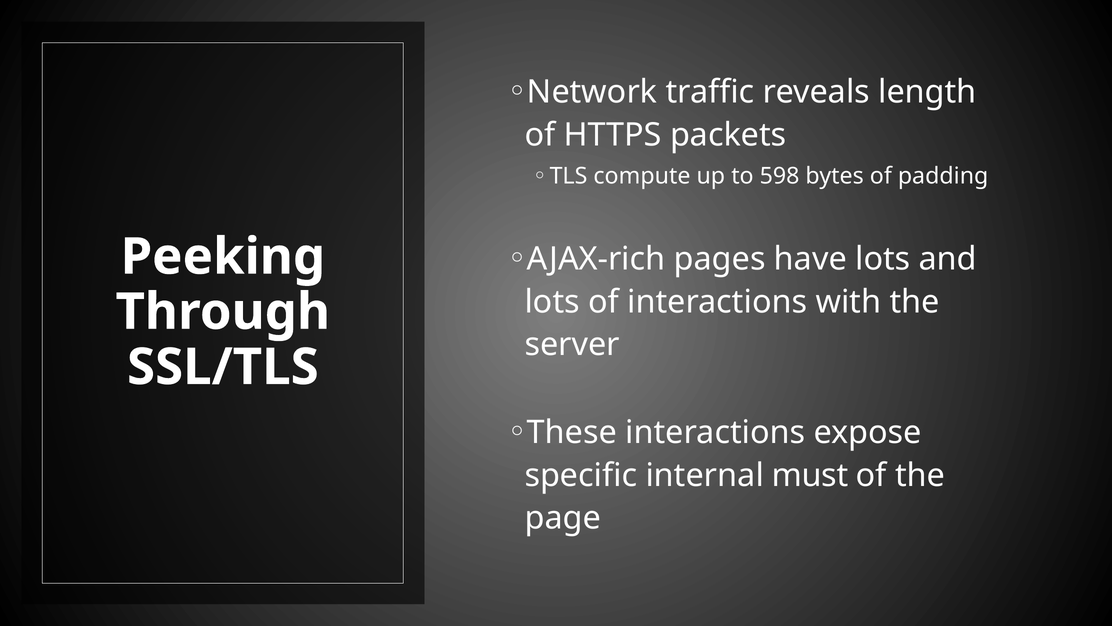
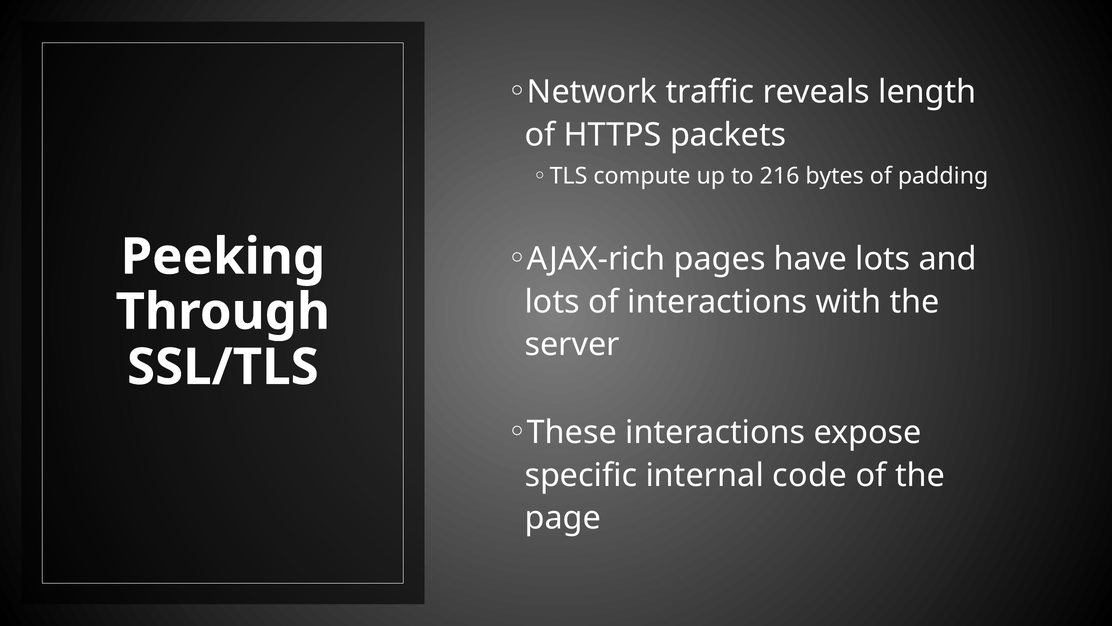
598: 598 -> 216
must: must -> code
